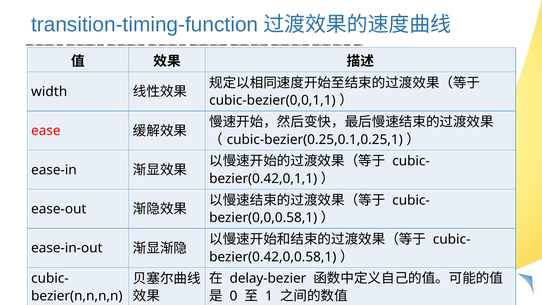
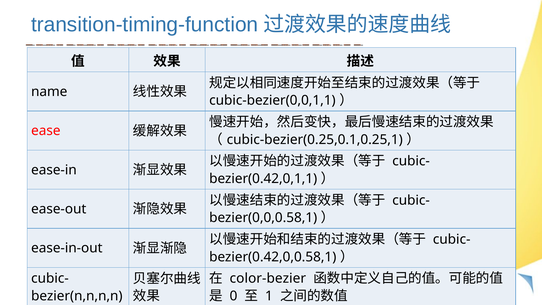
width: width -> name
delay-bezier: delay-bezier -> color-bezier
